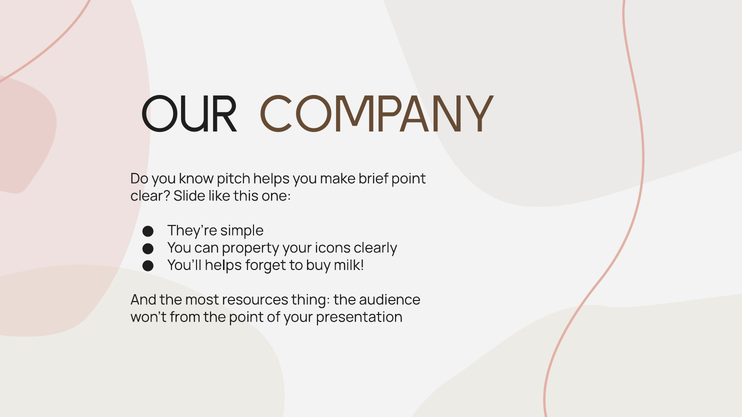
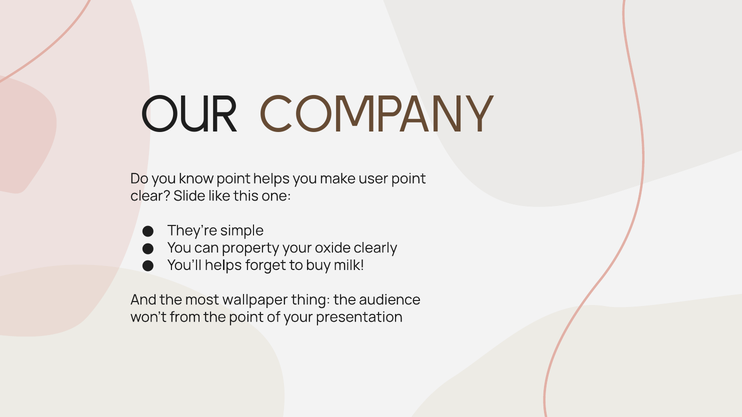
know pitch: pitch -> point
brief: brief -> user
icons: icons -> oxide
resources: resources -> wallpaper
